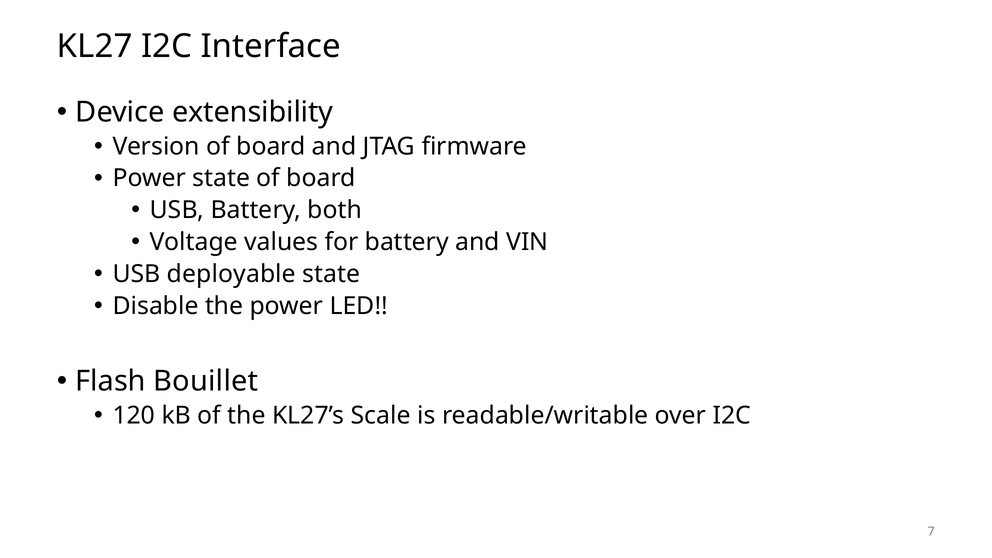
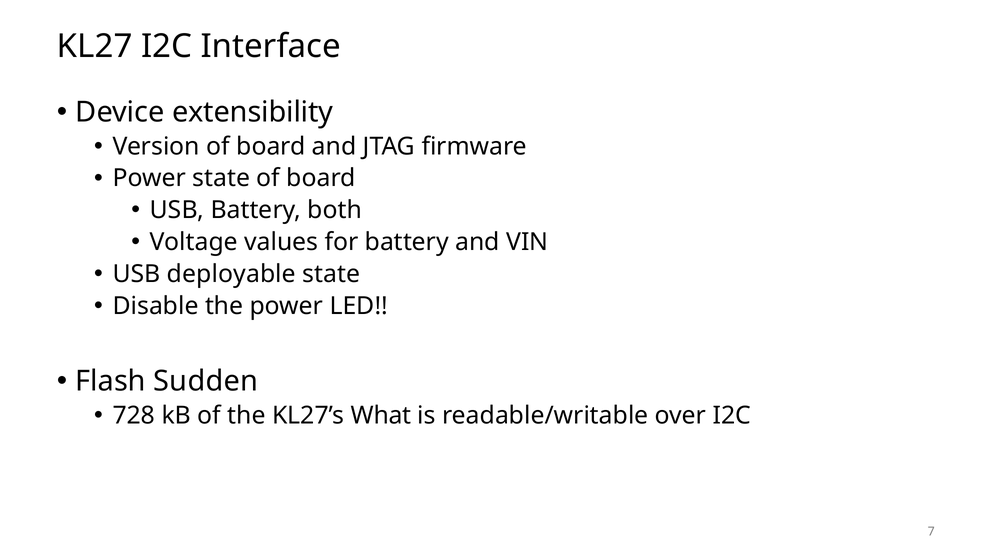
Bouillet: Bouillet -> Sudden
120: 120 -> 728
Scale: Scale -> What
